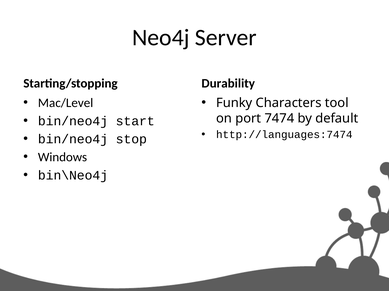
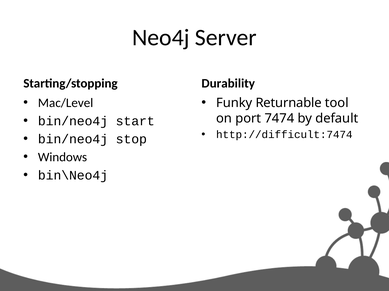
Characters: Characters -> Returnable
http://languages:7474: http://languages:7474 -> http://difficult:7474
